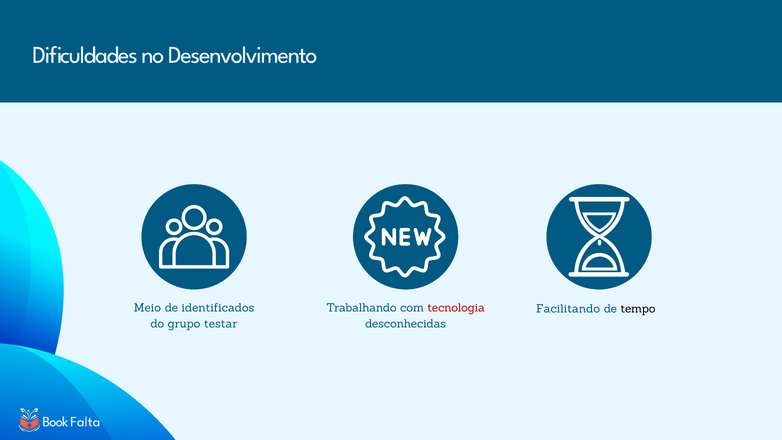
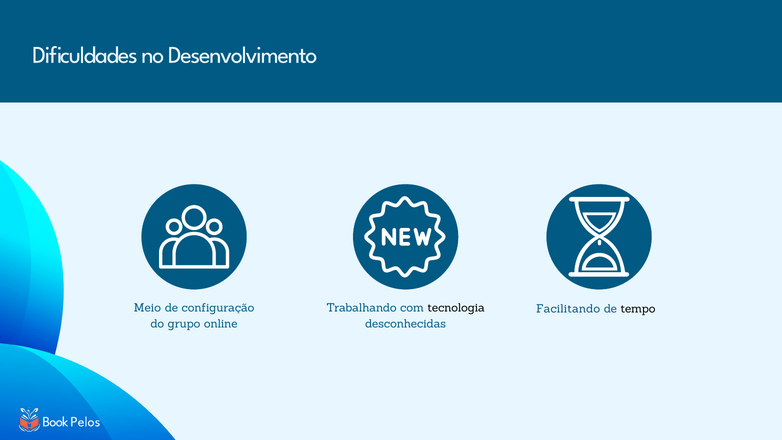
identificados: identificados -> configuração
tecnologia colour: red -> black
testar: testar -> online
Falta: Falta -> Pelos
